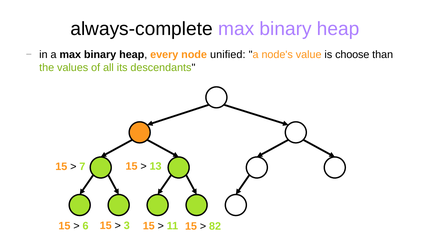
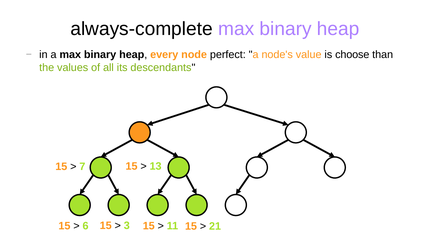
unified: unified -> perfect
82: 82 -> 21
